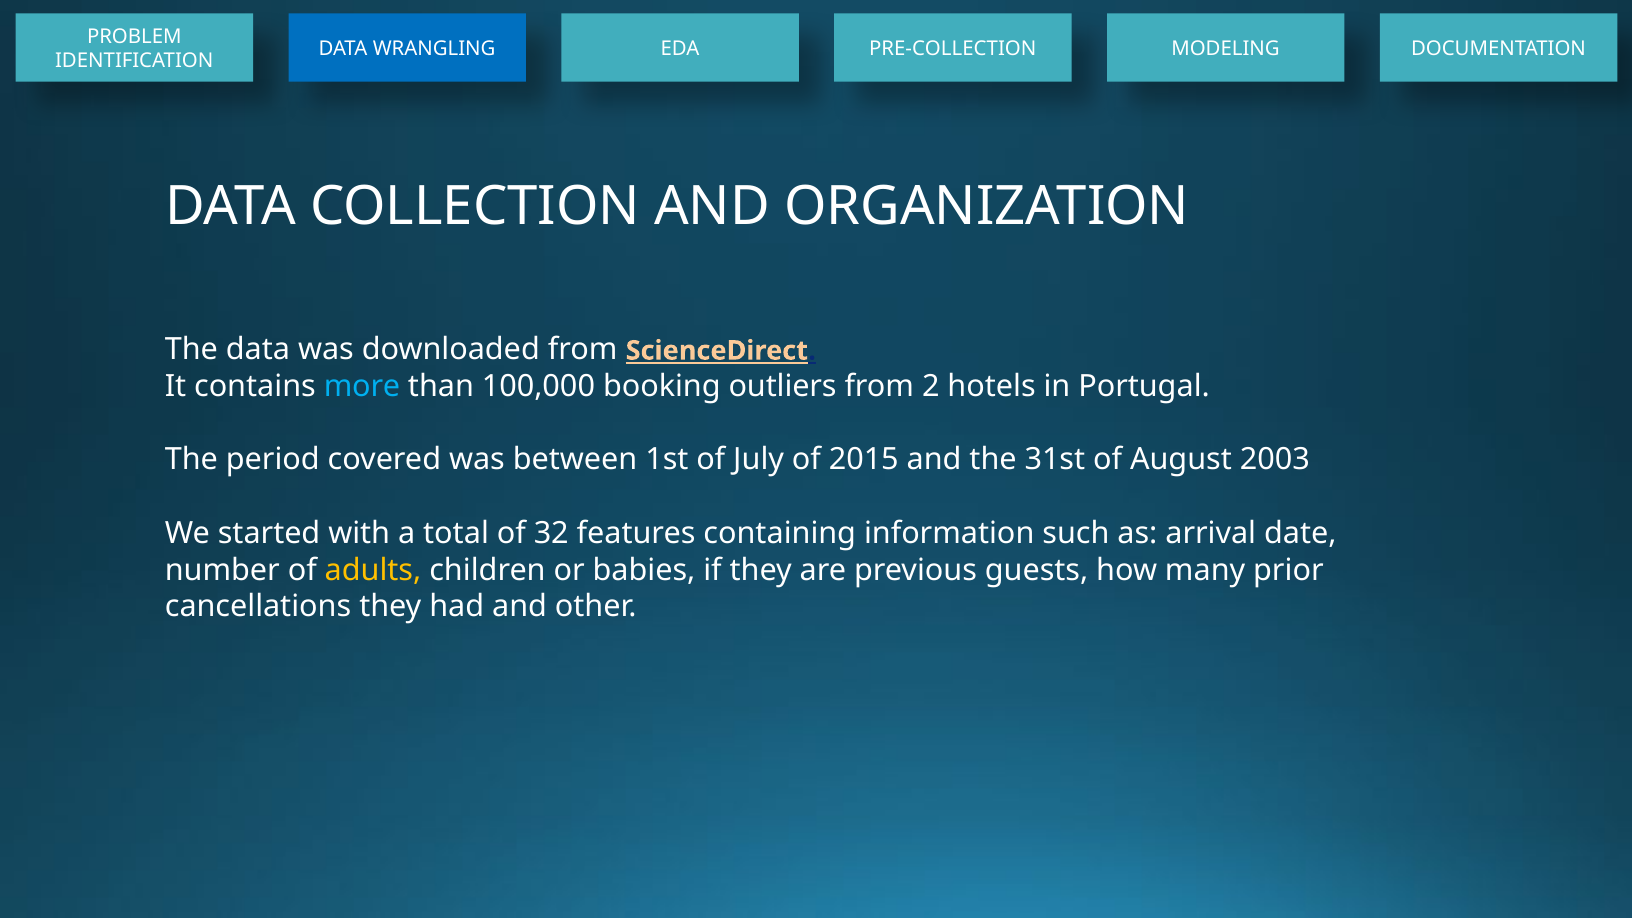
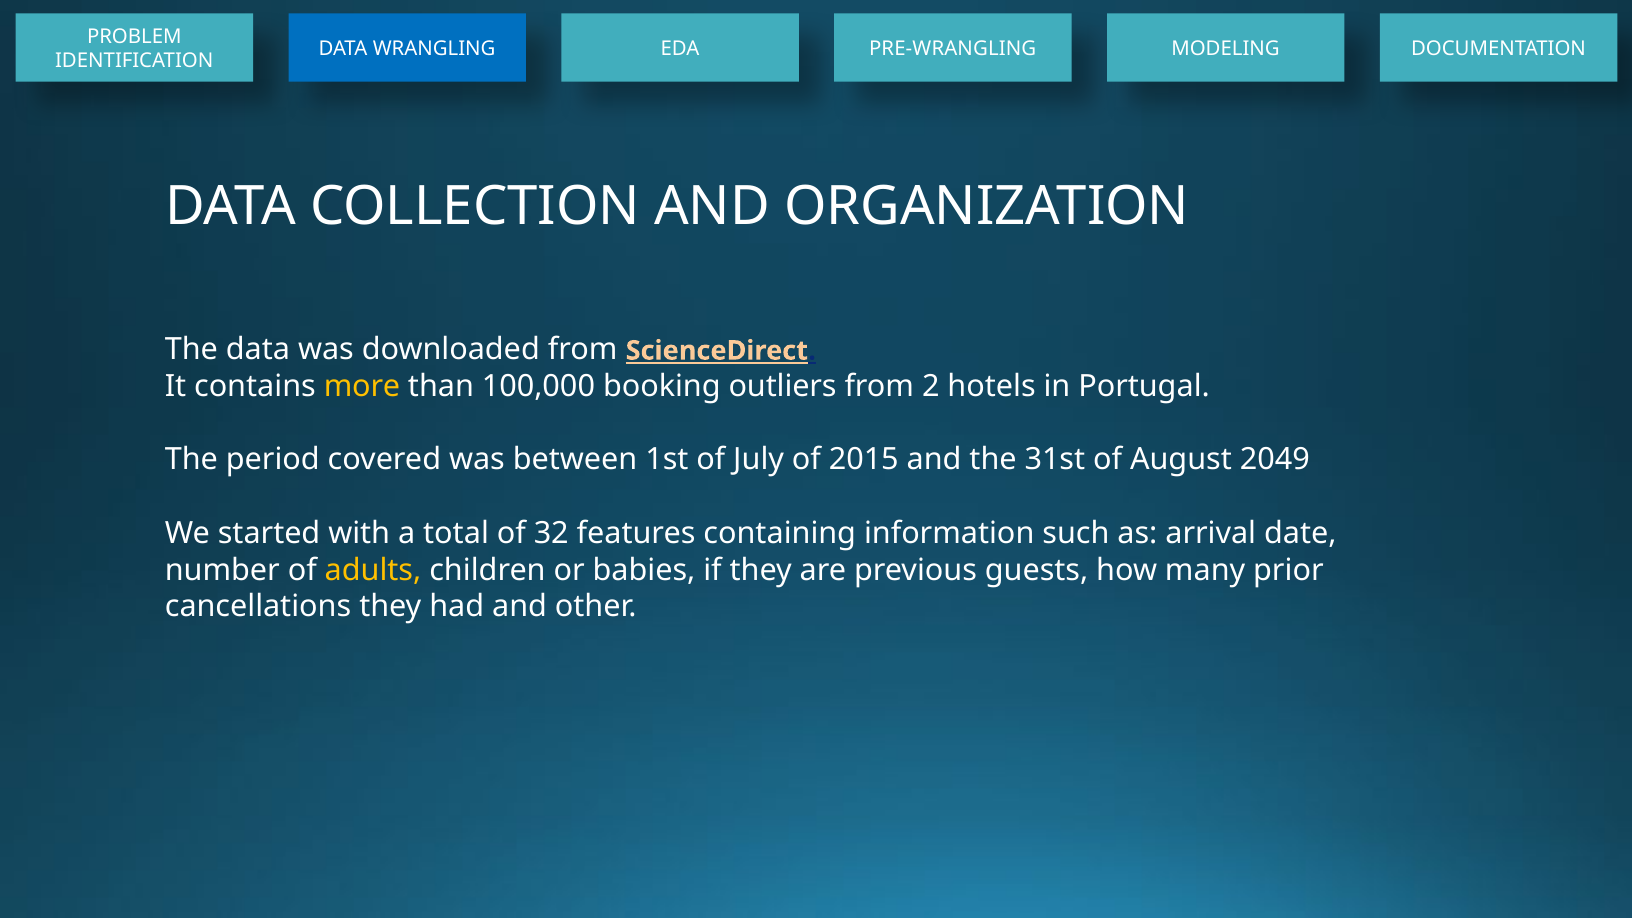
PRE-COLLECTION: PRE-COLLECTION -> PRE-WRANGLING
more colour: light blue -> yellow
2003: 2003 -> 2049
